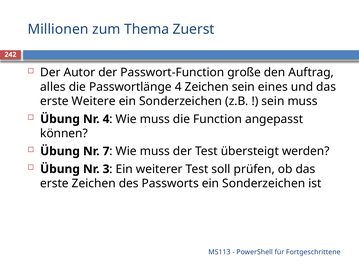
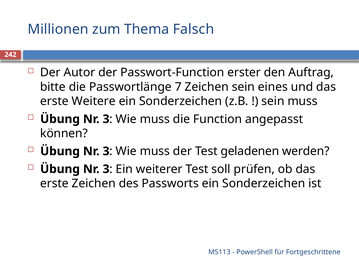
Zuerst: Zuerst -> Falsch
große: große -> erster
alles: alles -> bitte
Passwortlänge 4: 4 -> 7
4 at (106, 119): 4 -> 3
7 at (106, 151): 7 -> 3
übersteigt: übersteigt -> geladenen
